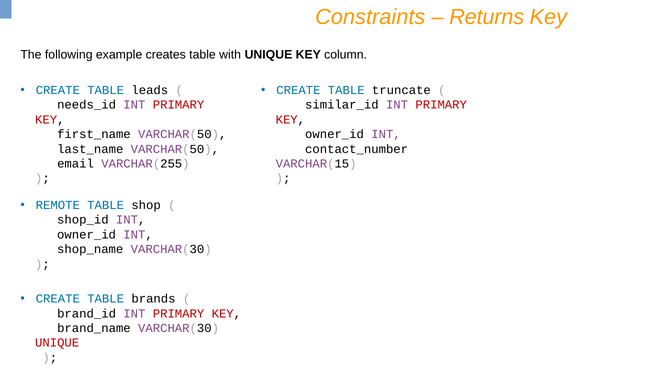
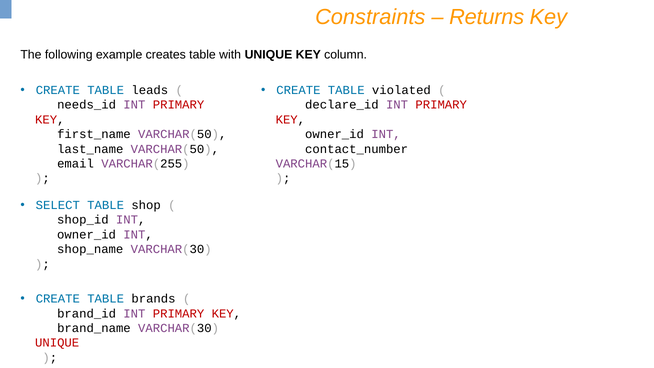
truncate: truncate -> violated
similar_id: similar_id -> declare_id
REMOTE: REMOTE -> SELECT
